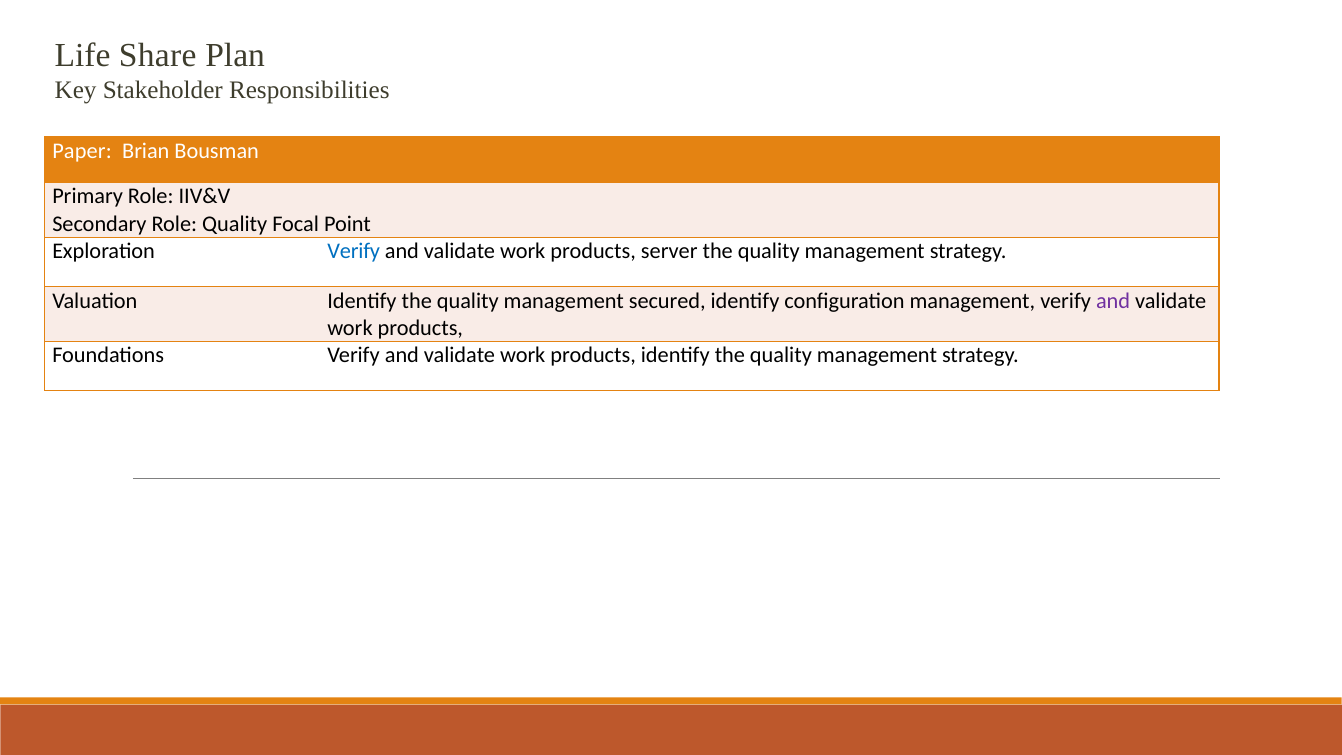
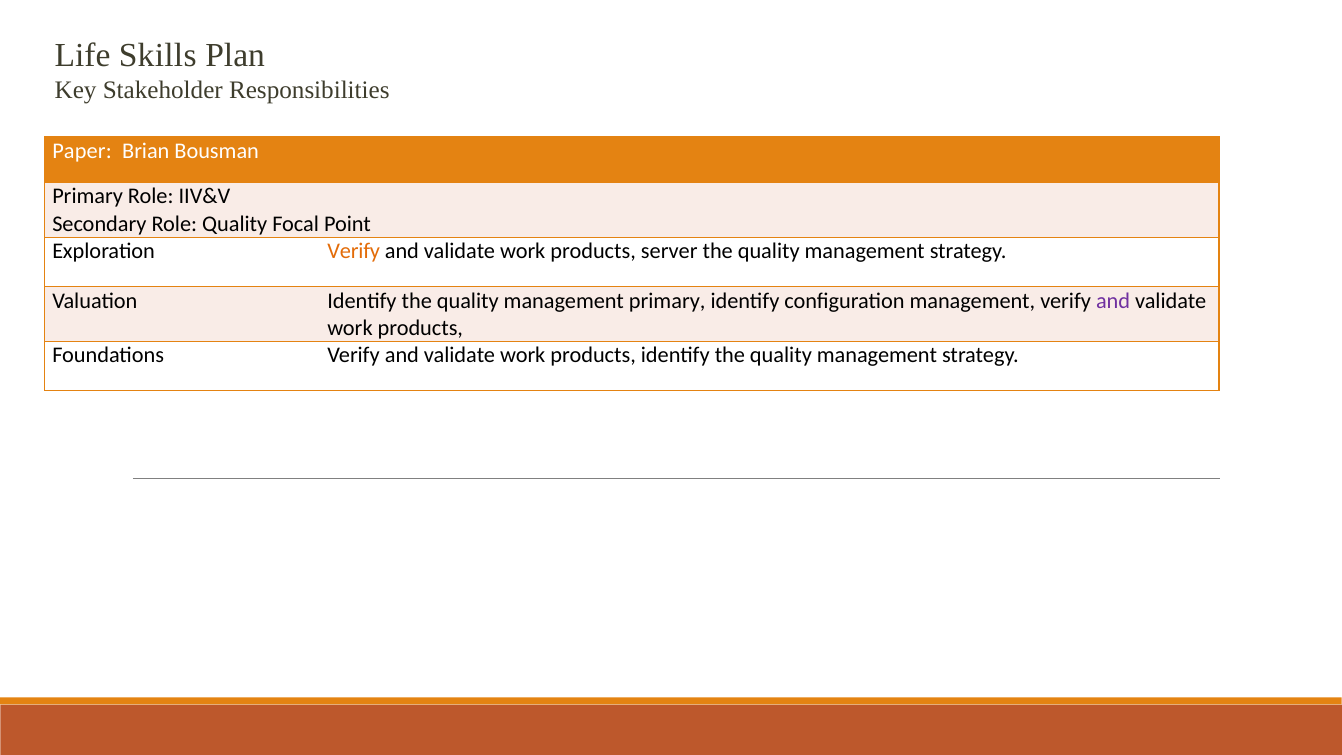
Share: Share -> Skills
Verify at (354, 251) colour: blue -> orange
management secured: secured -> primary
